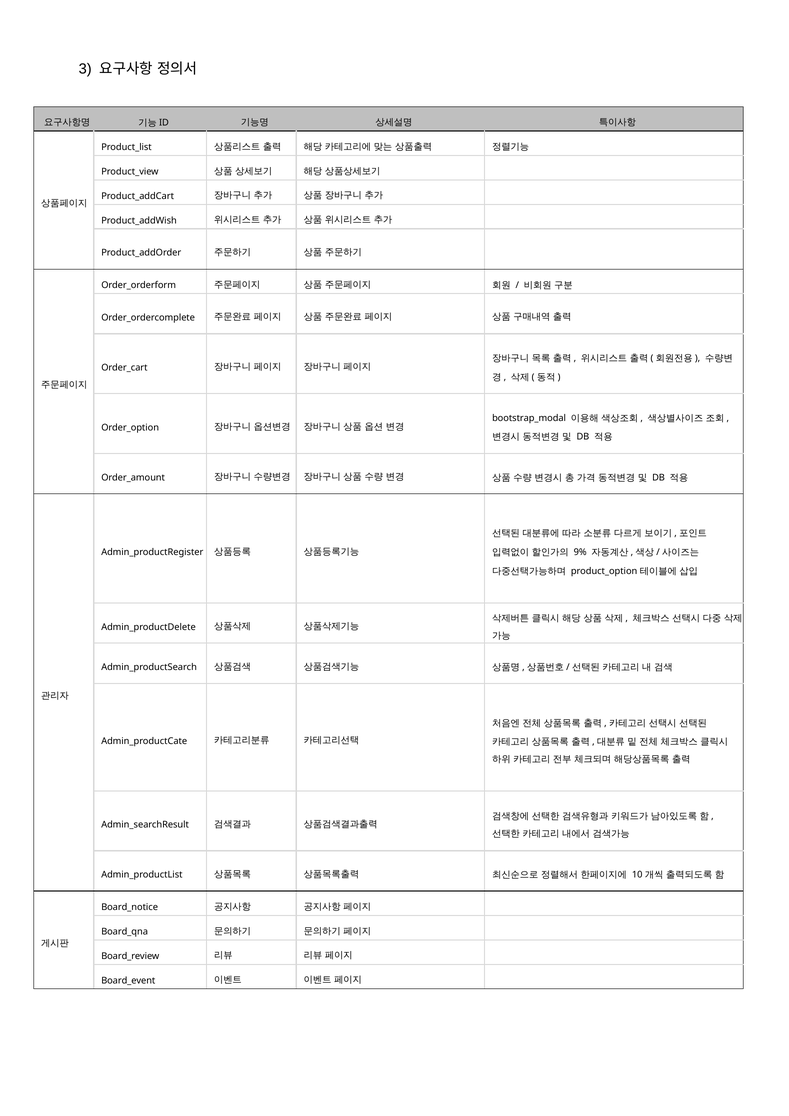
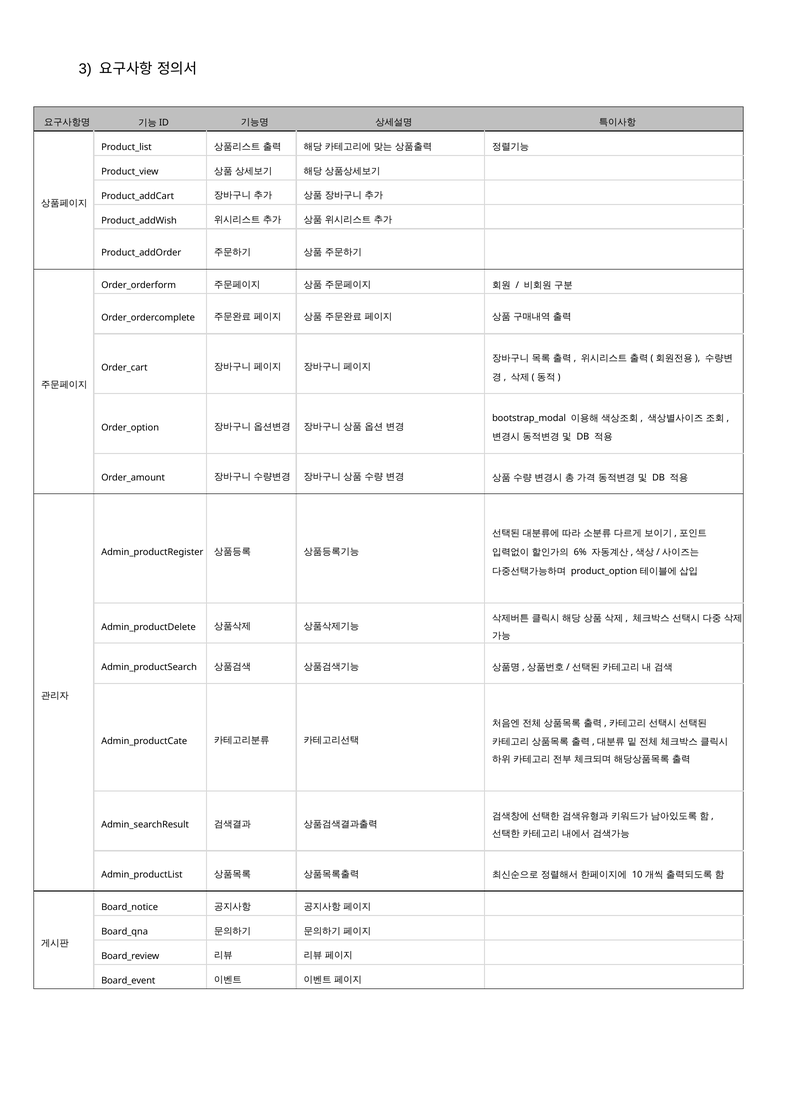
9%: 9% -> 6%
